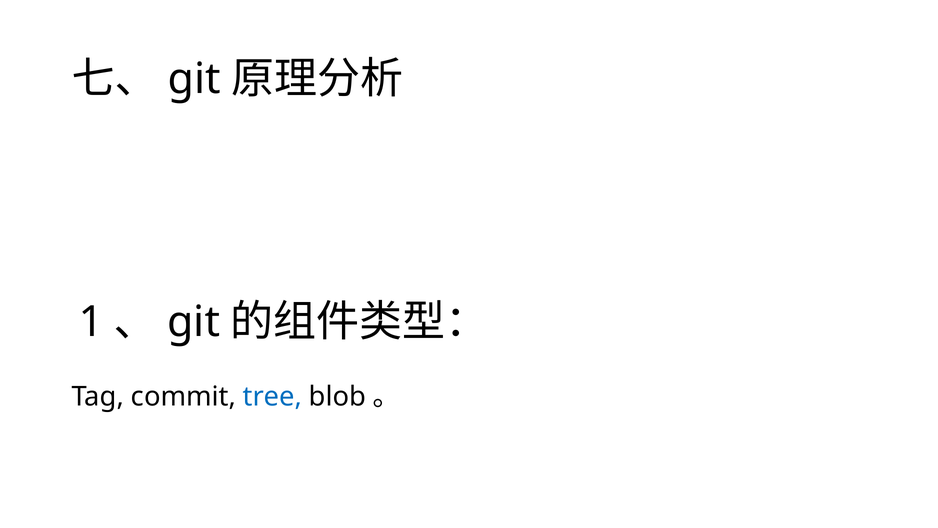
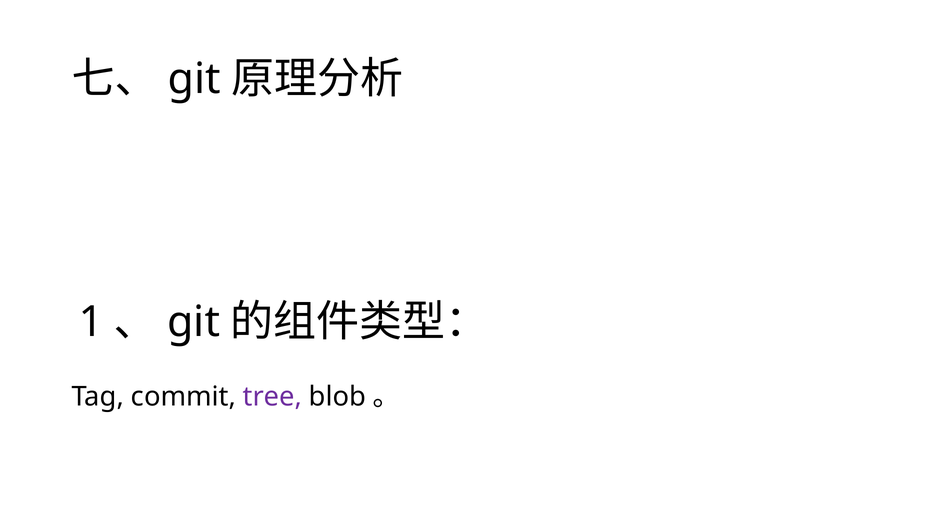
tree colour: blue -> purple
